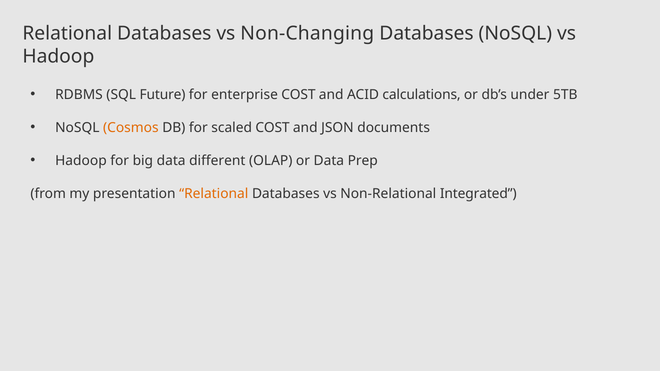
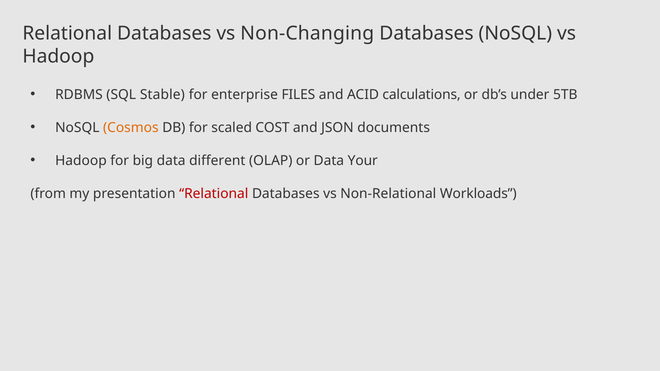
Future: Future -> Stable
enterprise COST: COST -> FILES
Prep: Prep -> Your
Relational at (214, 194) colour: orange -> red
Integrated: Integrated -> Workloads
